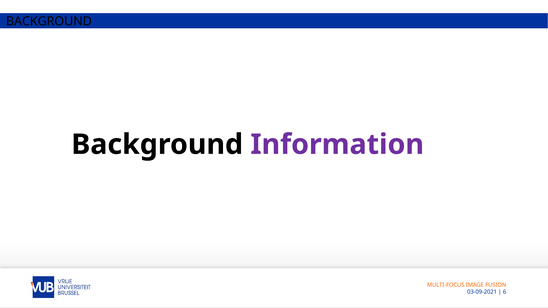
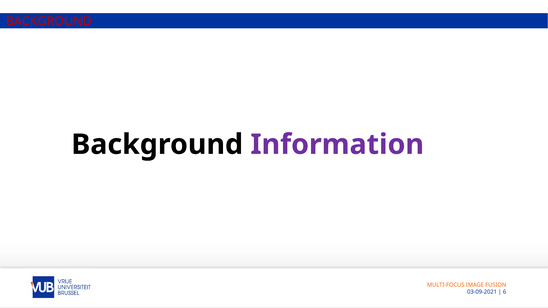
BACKGROUND at (49, 21) colour: black -> red
